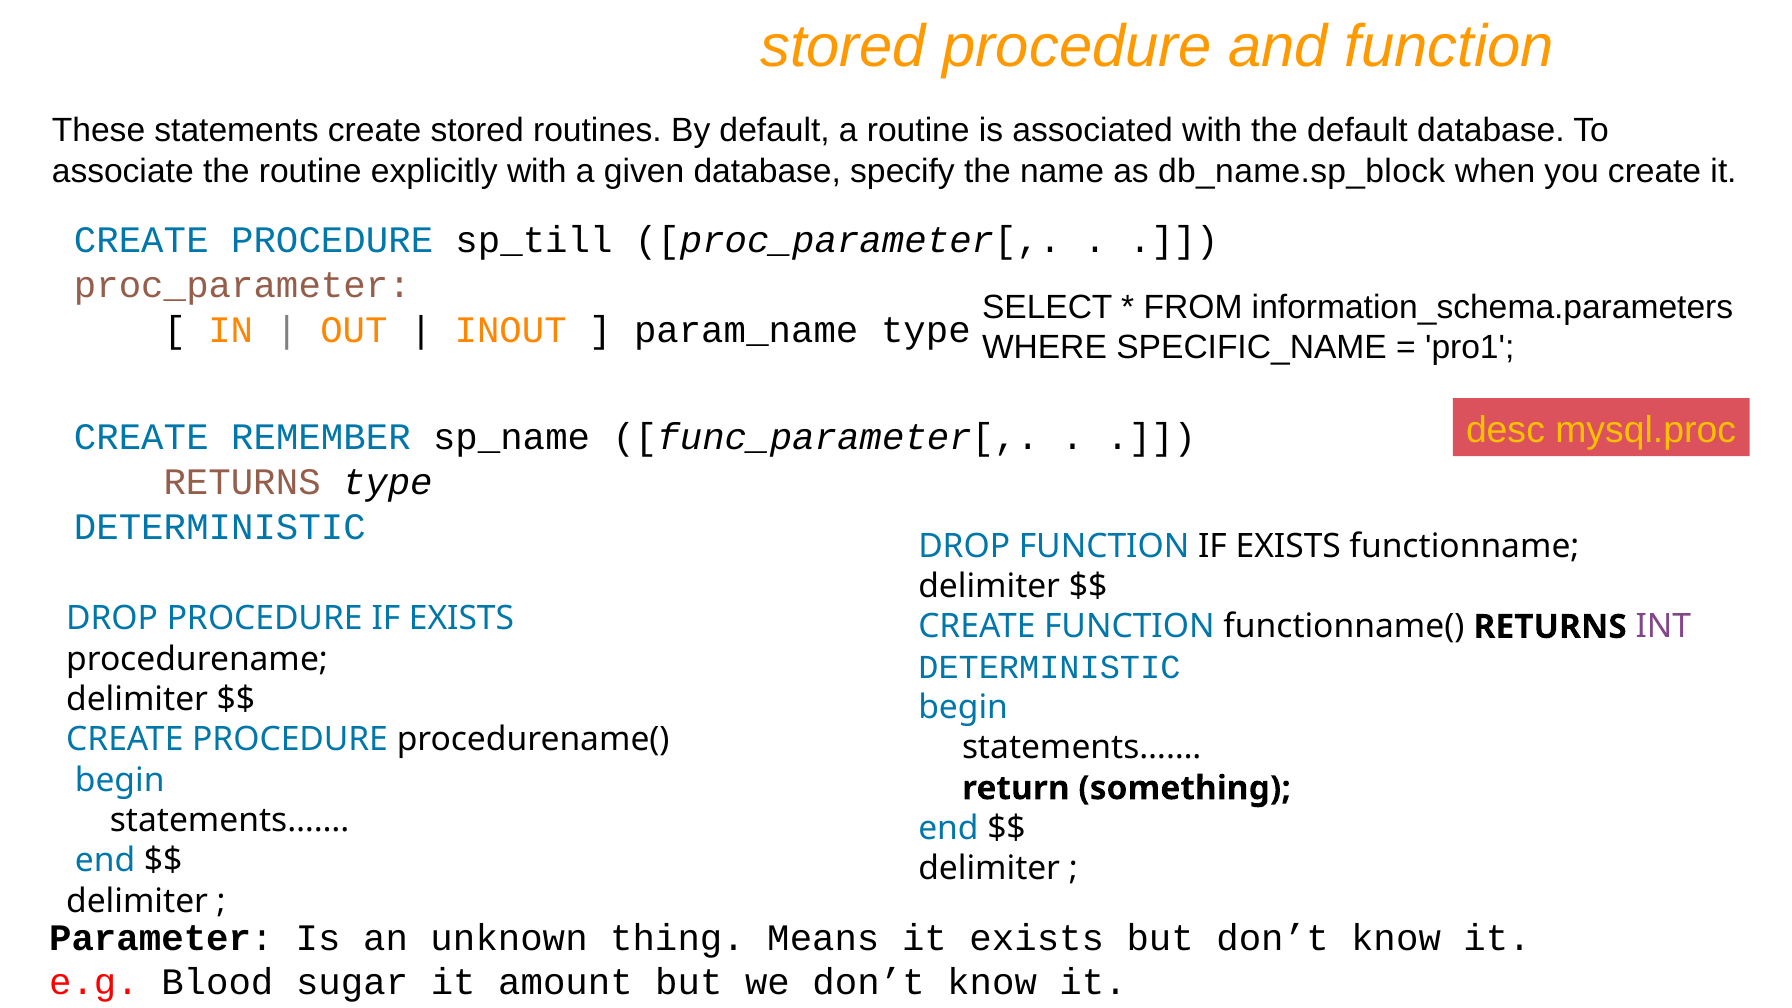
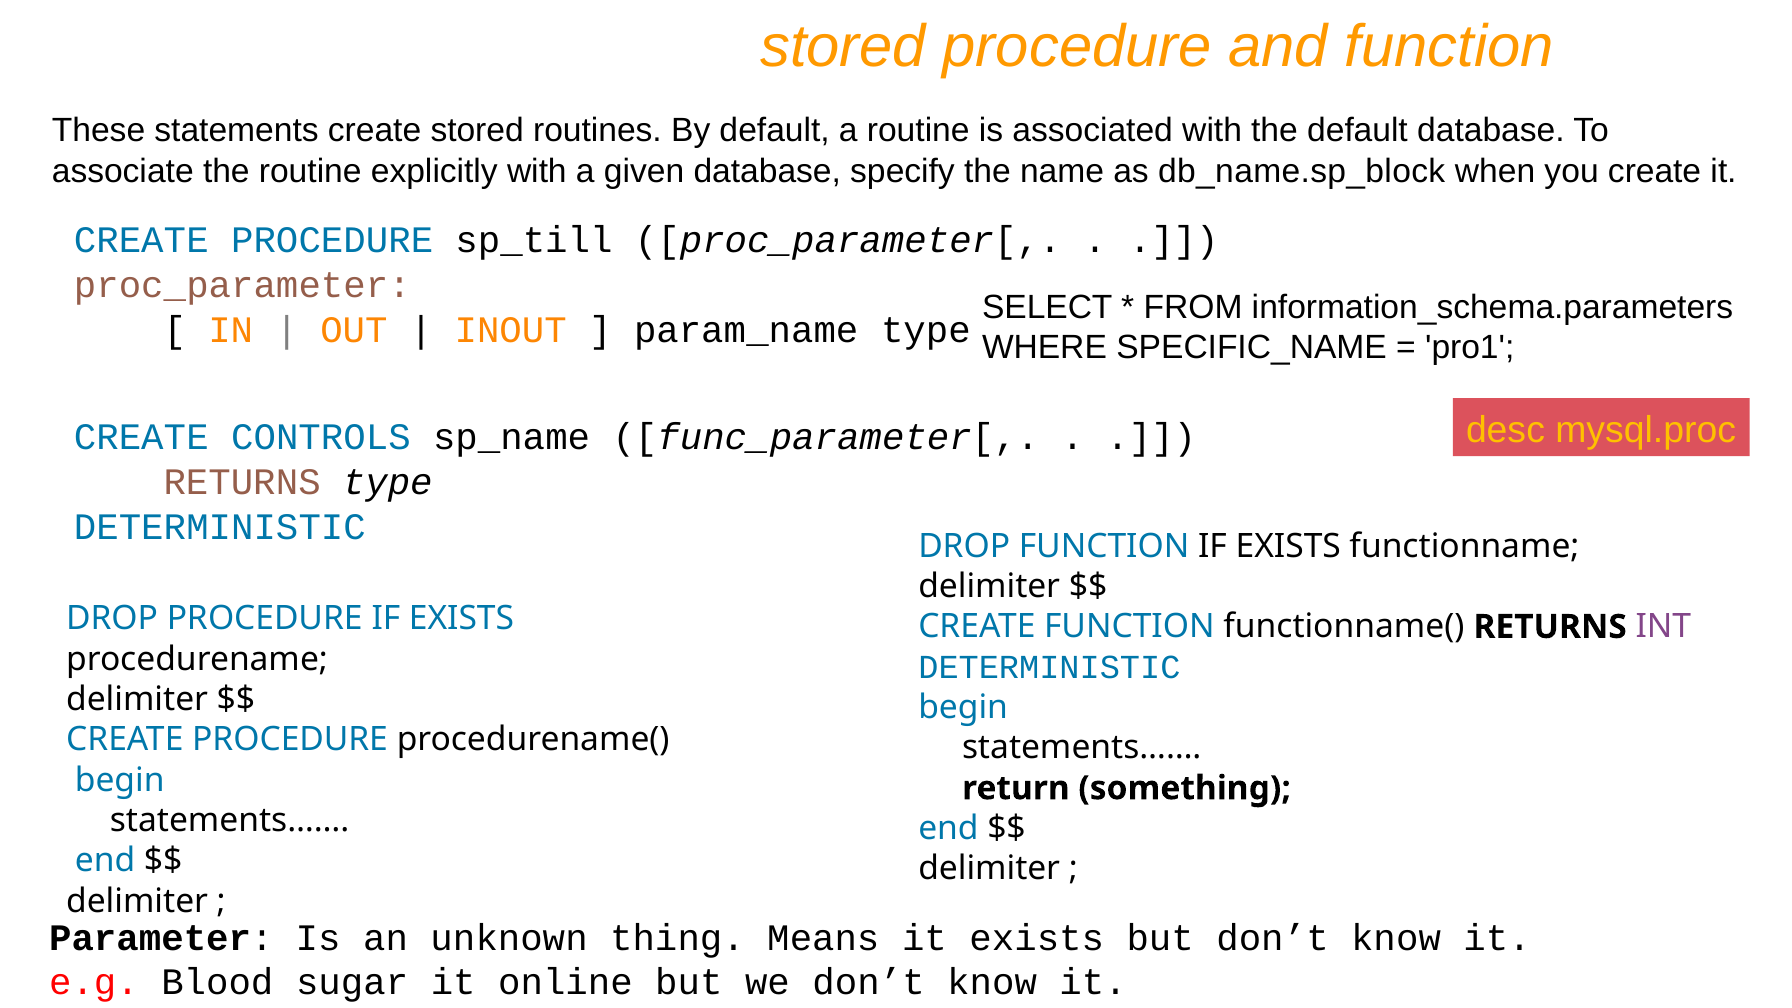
REMEMBER: REMEMBER -> CONTROLS
amount: amount -> online
